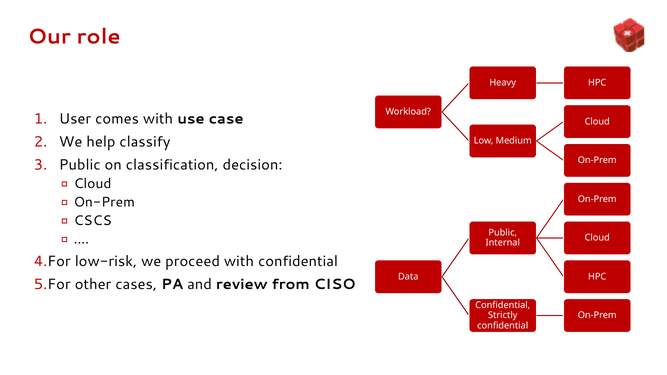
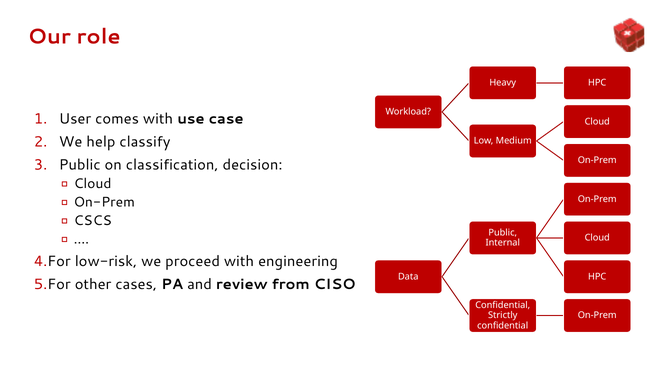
with confidential: confidential -> engineering
